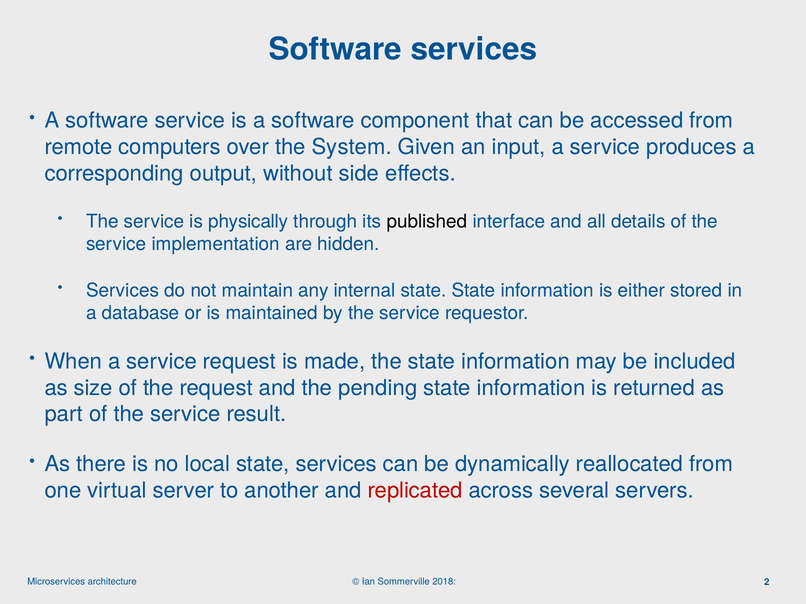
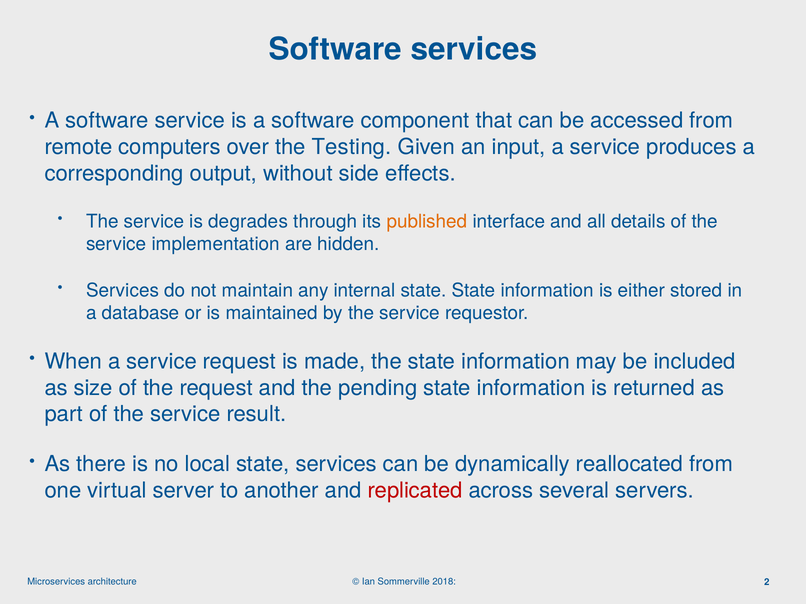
System: System -> Testing
physically: physically -> degrades
published colour: black -> orange
